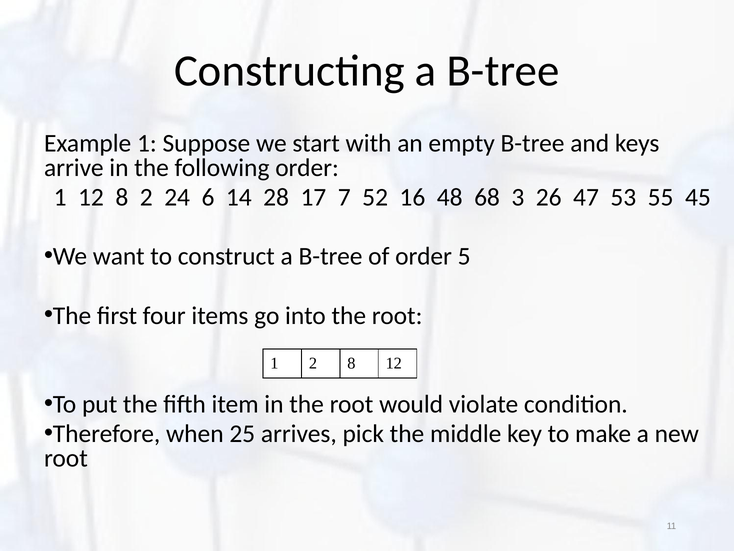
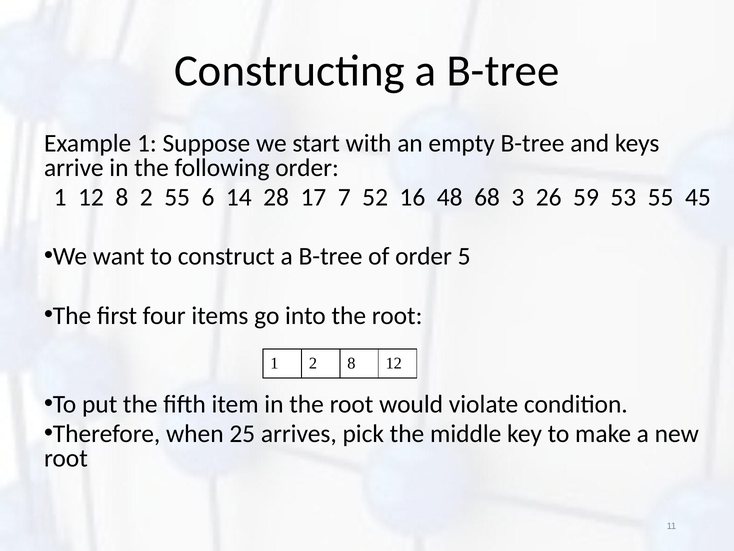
2 24: 24 -> 55
47: 47 -> 59
